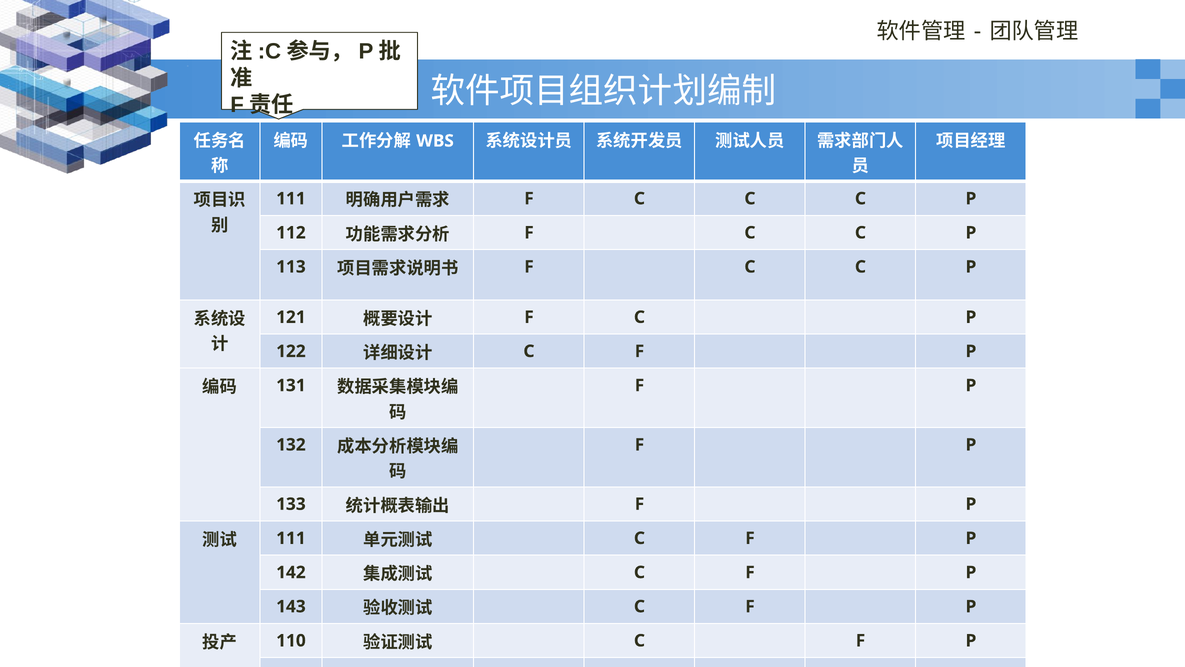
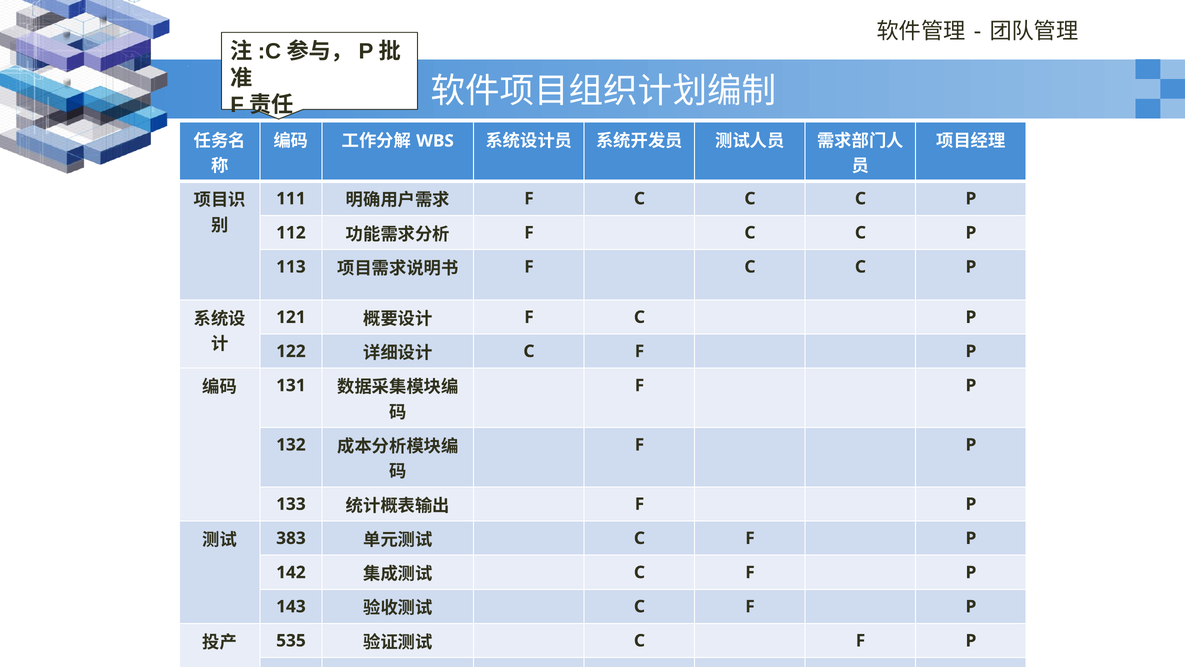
111 at (291, 538): 111 -> 383
110: 110 -> 535
